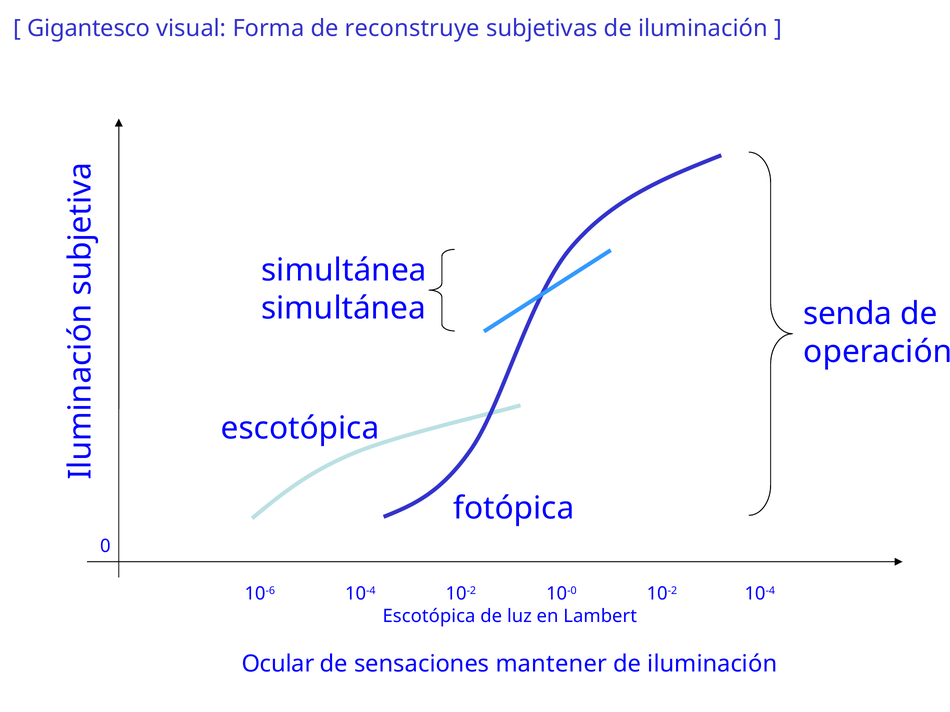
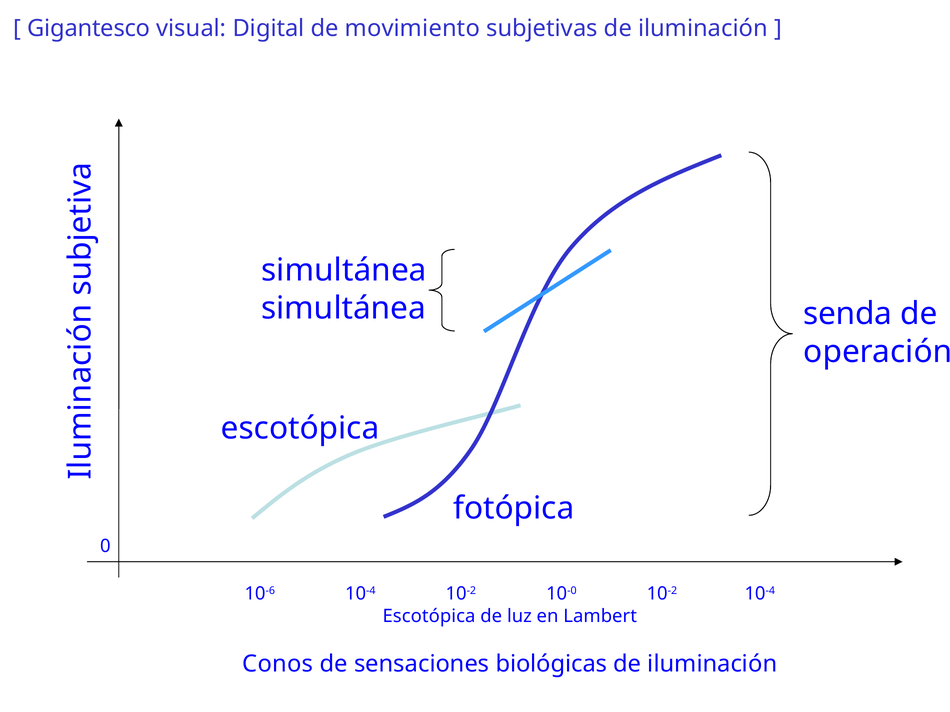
Forma: Forma -> Digital
reconstruye: reconstruye -> movimiento
Ocular: Ocular -> Conos
mantener: mantener -> biológicas
